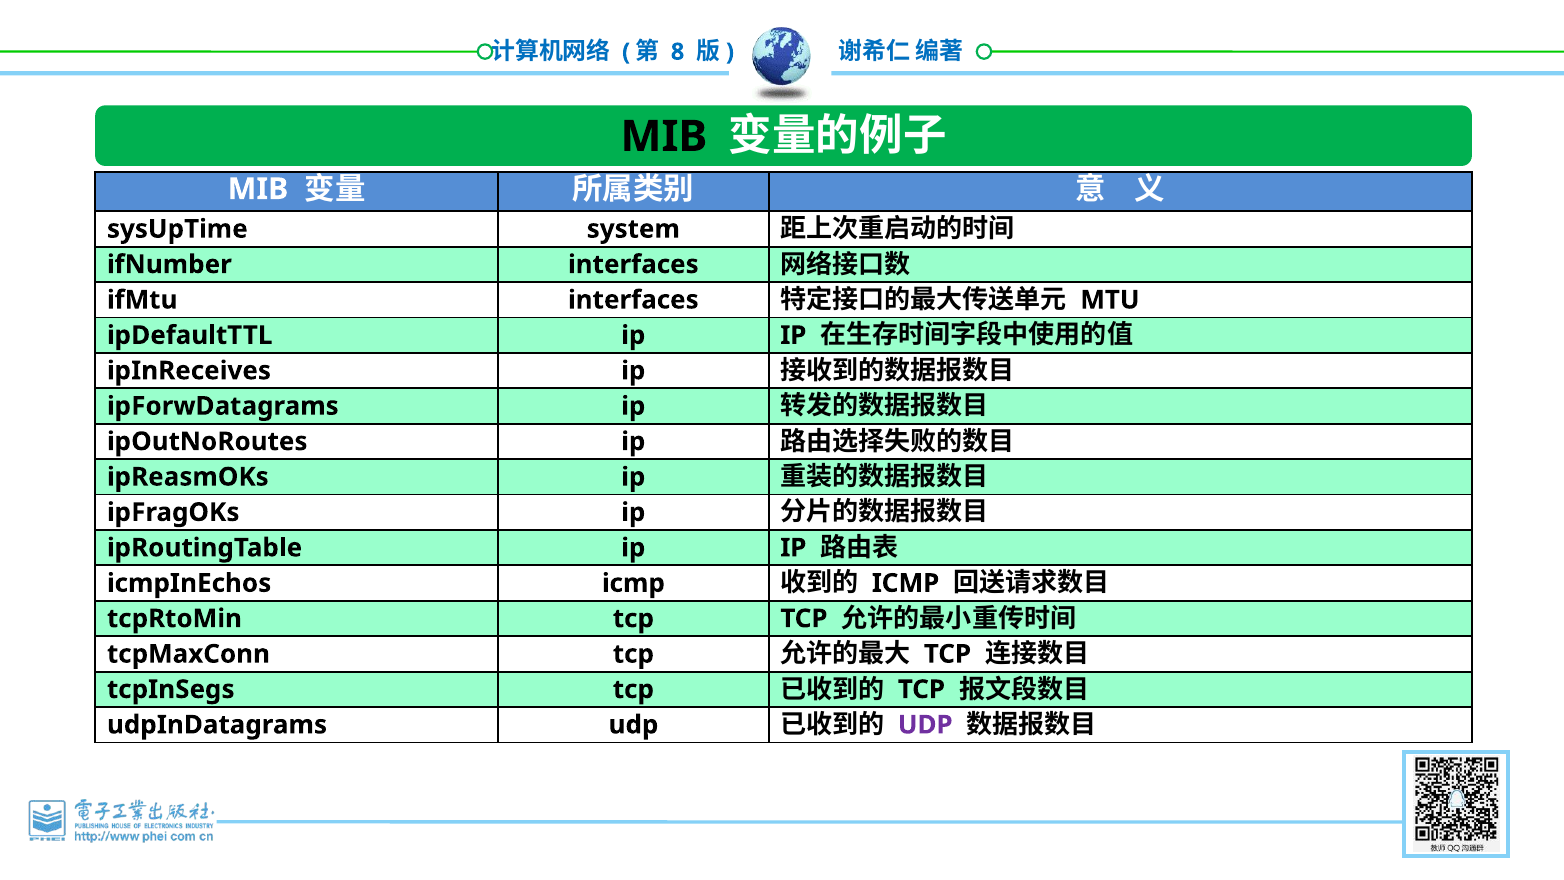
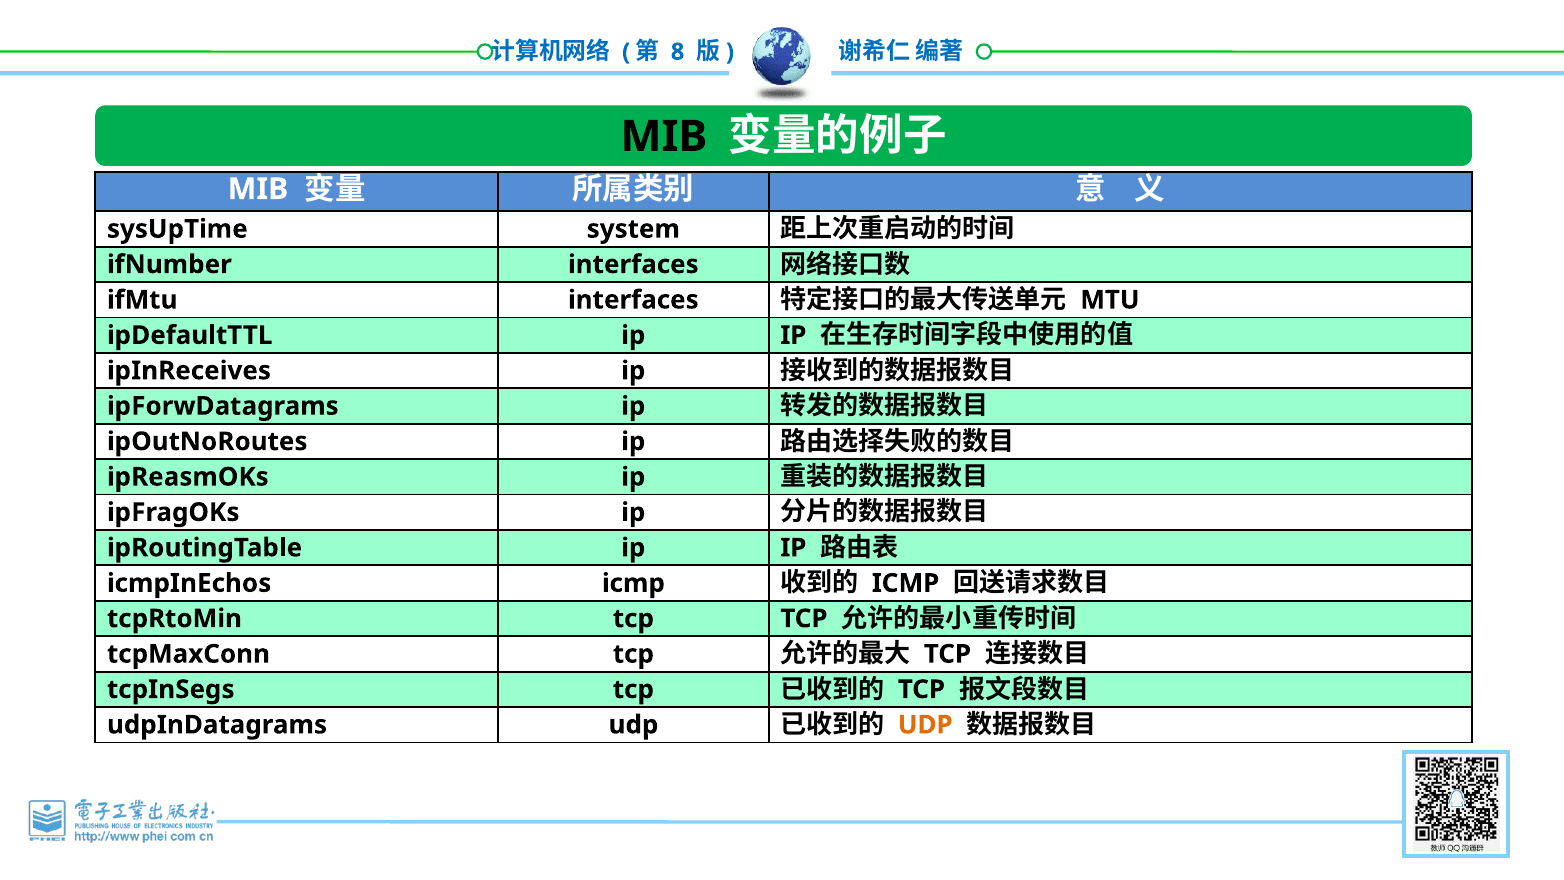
UDP at (925, 725) colour: purple -> orange
